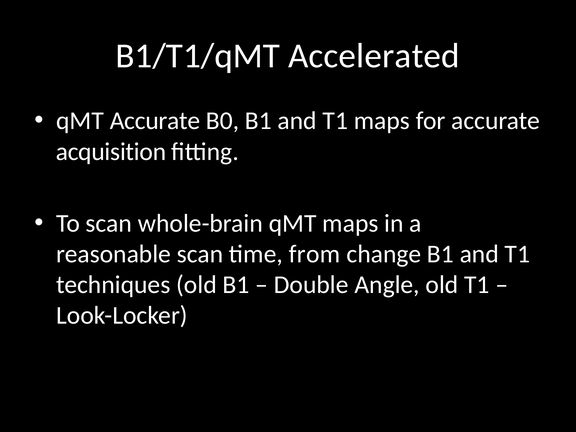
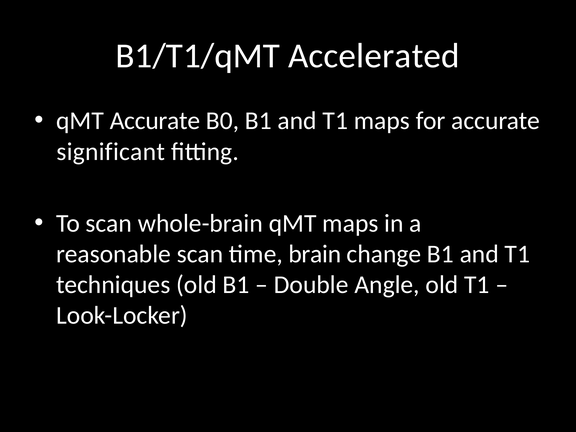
acquisition: acquisition -> significant
from: from -> brain
